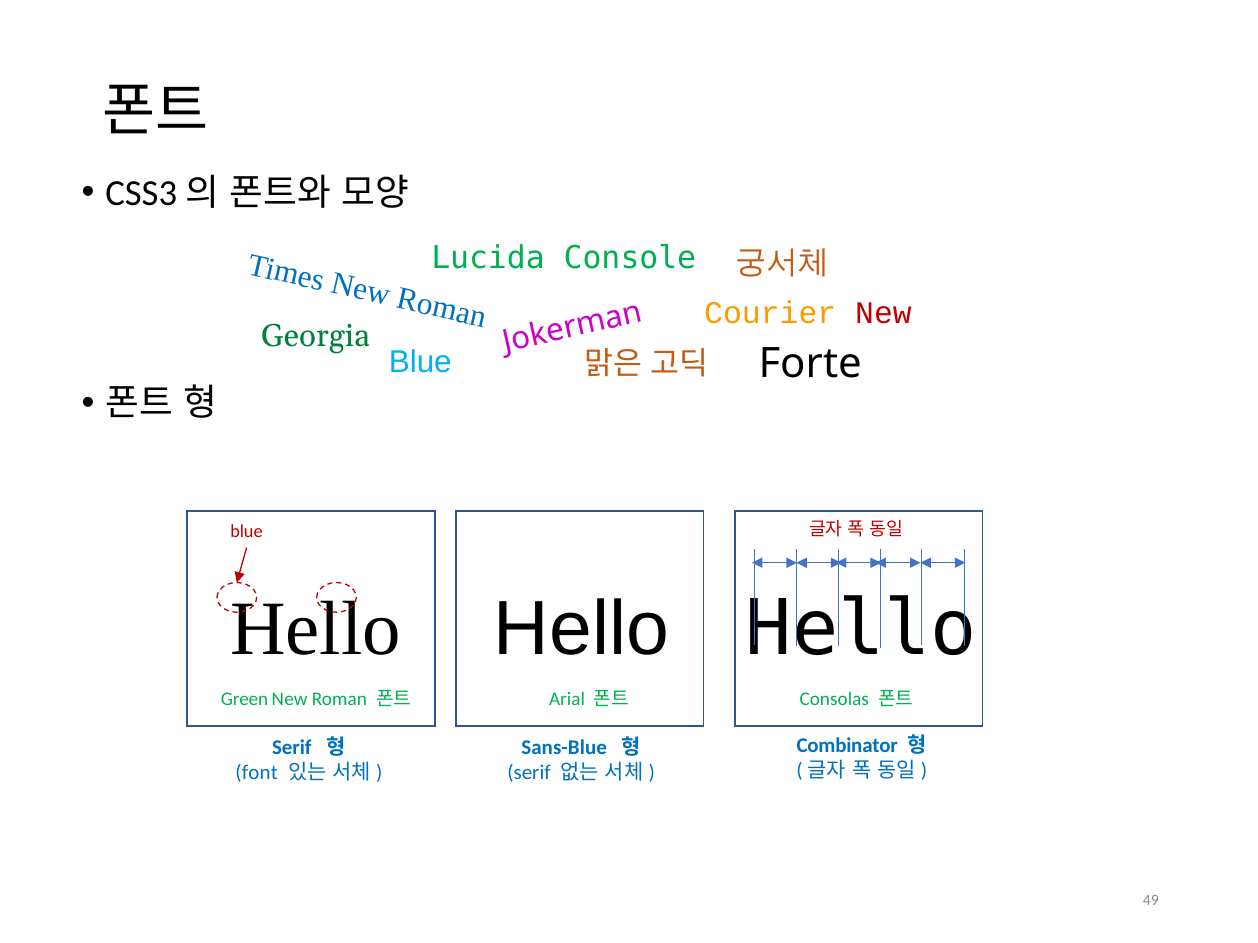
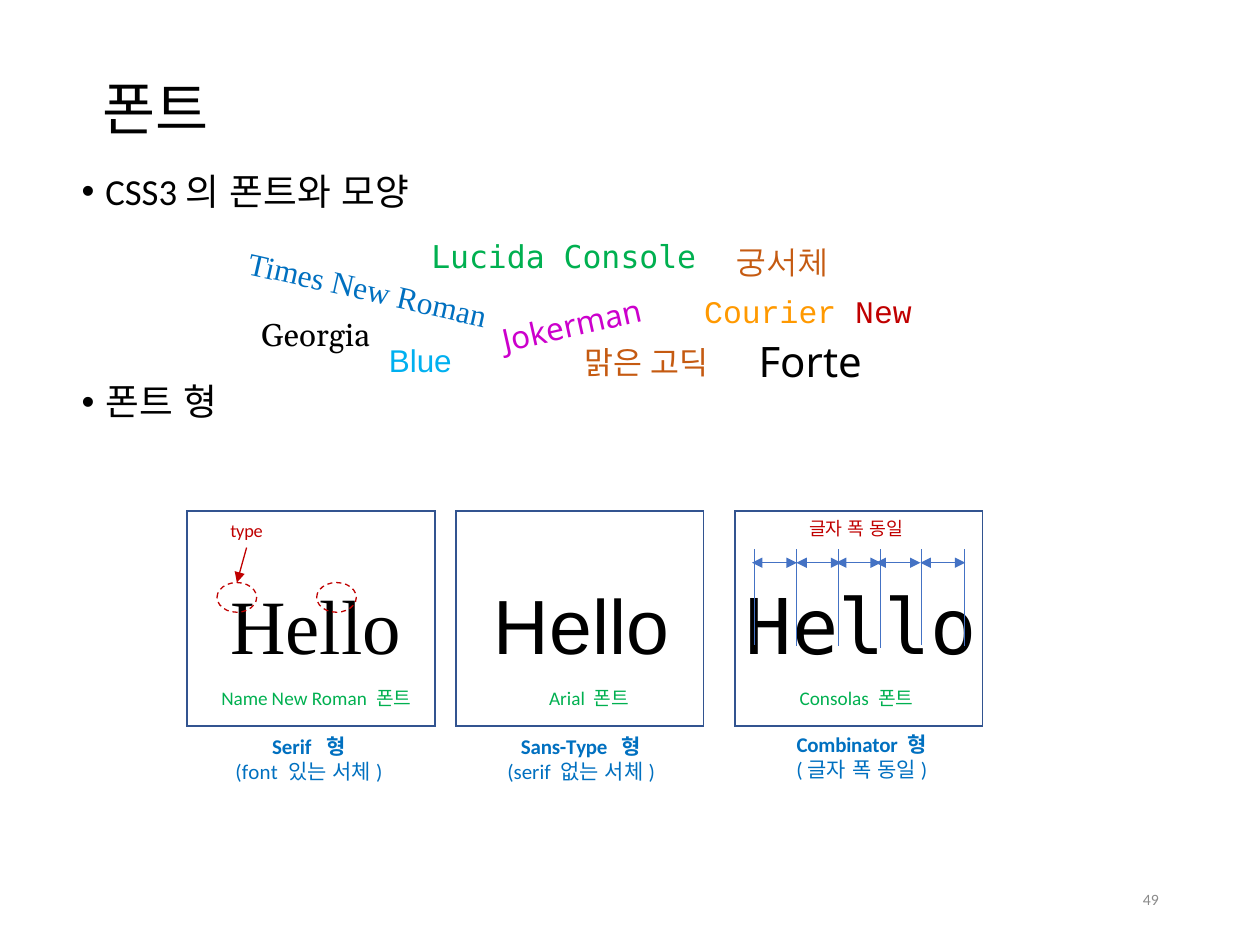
Georgia colour: green -> black
blue at (246, 532): blue -> type
Green: Green -> Name
Sans-Blue: Sans-Blue -> Sans-Type
